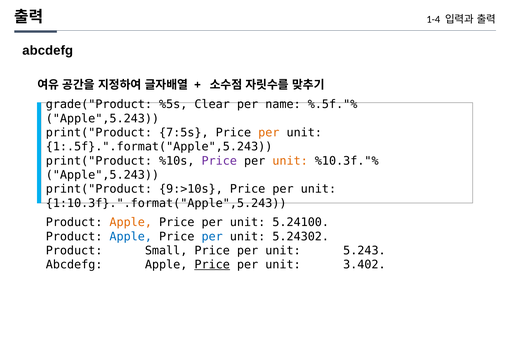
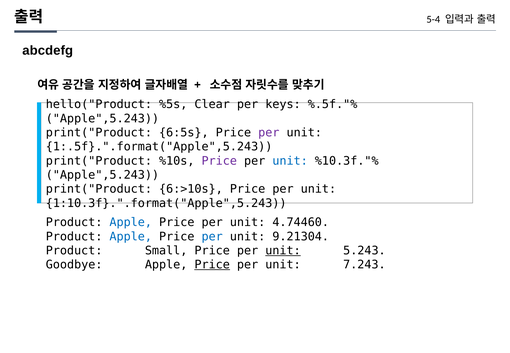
1-4: 1-4 -> 5-4
grade("Product: grade("Product -> hello("Product
name: name -> keys
7:5s: 7:5s -> 6:5s
per at (269, 133) colour: orange -> purple
unit at (290, 161) colour: orange -> blue
9:>10s: 9:>10s -> 6:>10s
Apple at (131, 222) colour: orange -> blue
5.24100: 5.24100 -> 4.74460
5.24302: 5.24302 -> 9.21304
unit at (283, 251) underline: none -> present
Abcdefg at (74, 265): Abcdefg -> Goodbye
3.402: 3.402 -> 7.243
